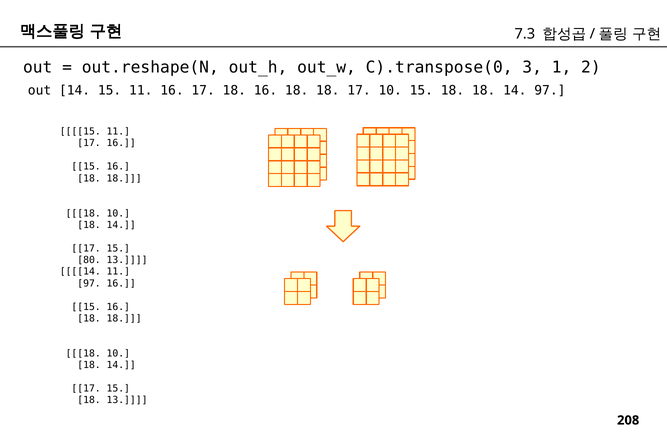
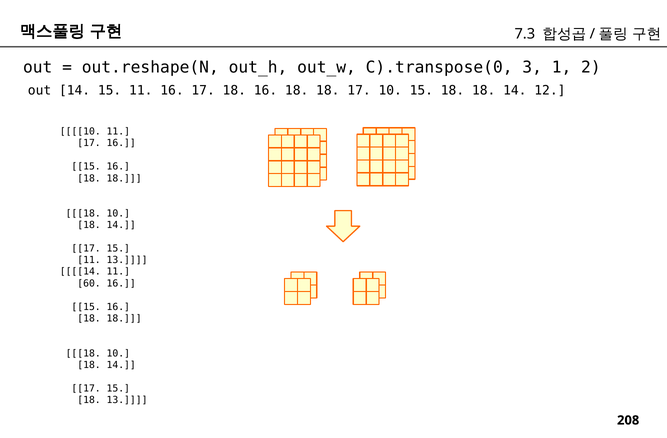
14 97: 97 -> 12
15 at (80, 132): 15 -> 10
80 at (89, 260): 80 -> 11
97 at (89, 284): 97 -> 60
